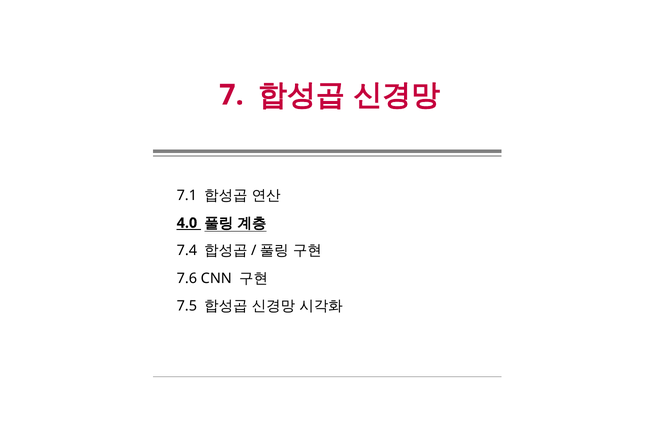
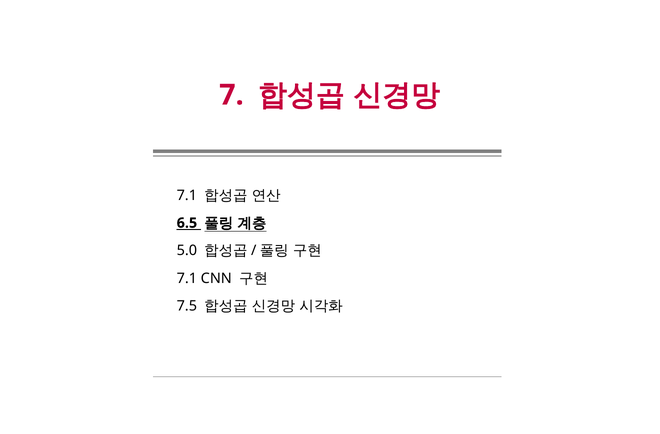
4.0: 4.0 -> 6.5
7.4: 7.4 -> 5.0
7.6 at (187, 278): 7.6 -> 7.1
